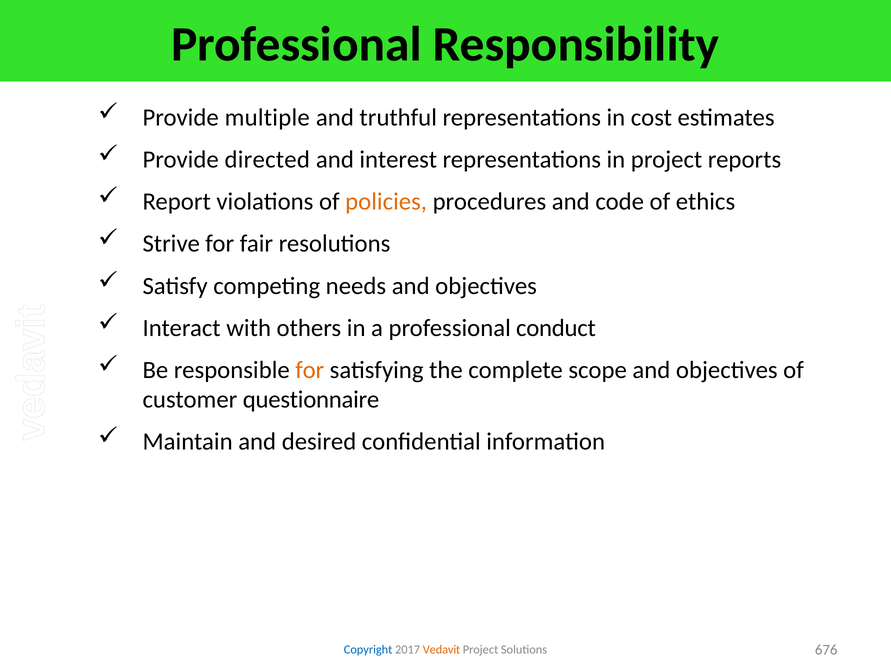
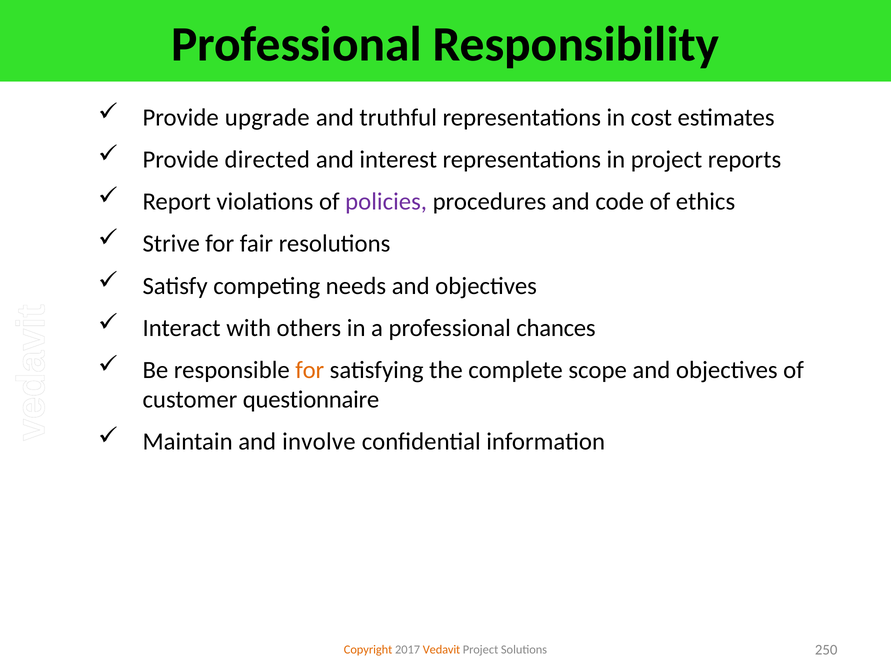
multiple: multiple -> upgrade
policies colour: orange -> purple
conduct: conduct -> chances
desired: desired -> involve
Copyright colour: blue -> orange
676: 676 -> 250
